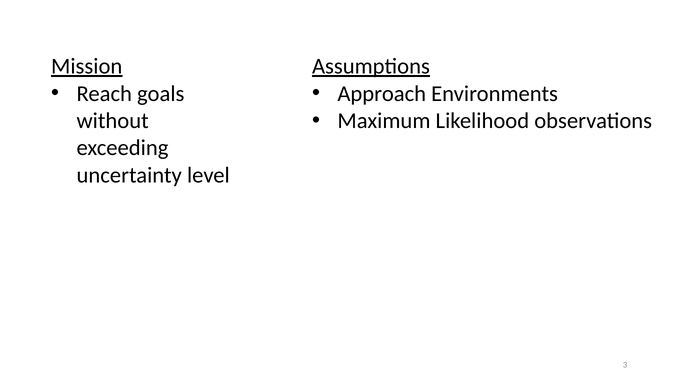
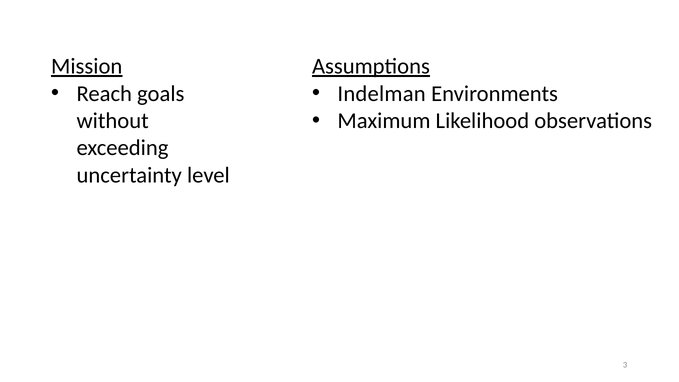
Approach: Approach -> Indelman
